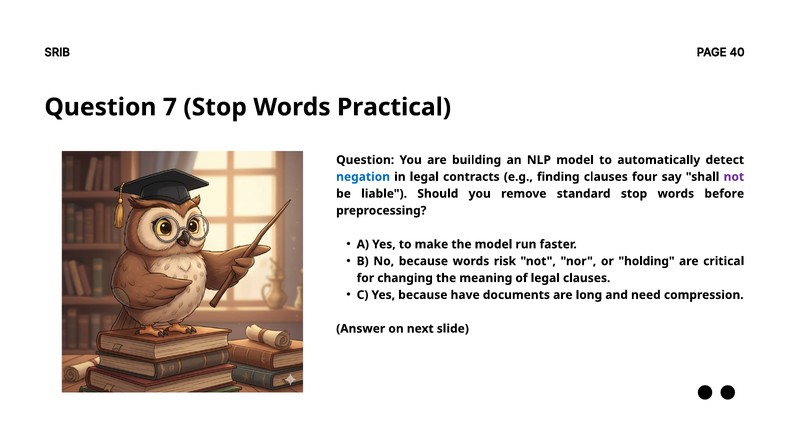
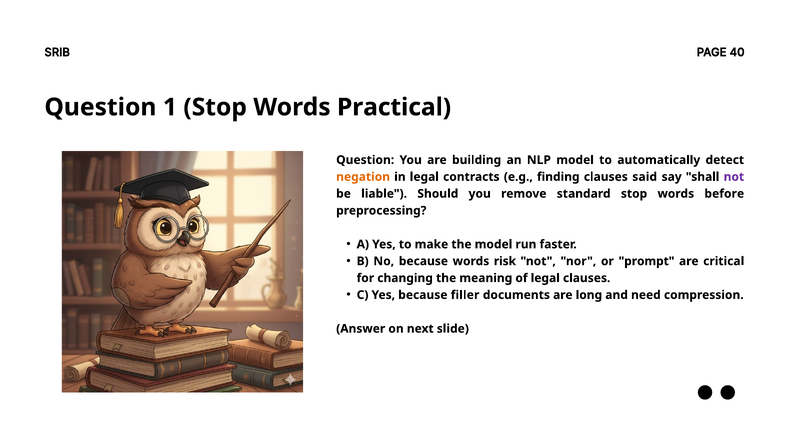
7: 7 -> 1
negation colour: blue -> orange
four: four -> said
holding: holding -> prompt
have: have -> filler
